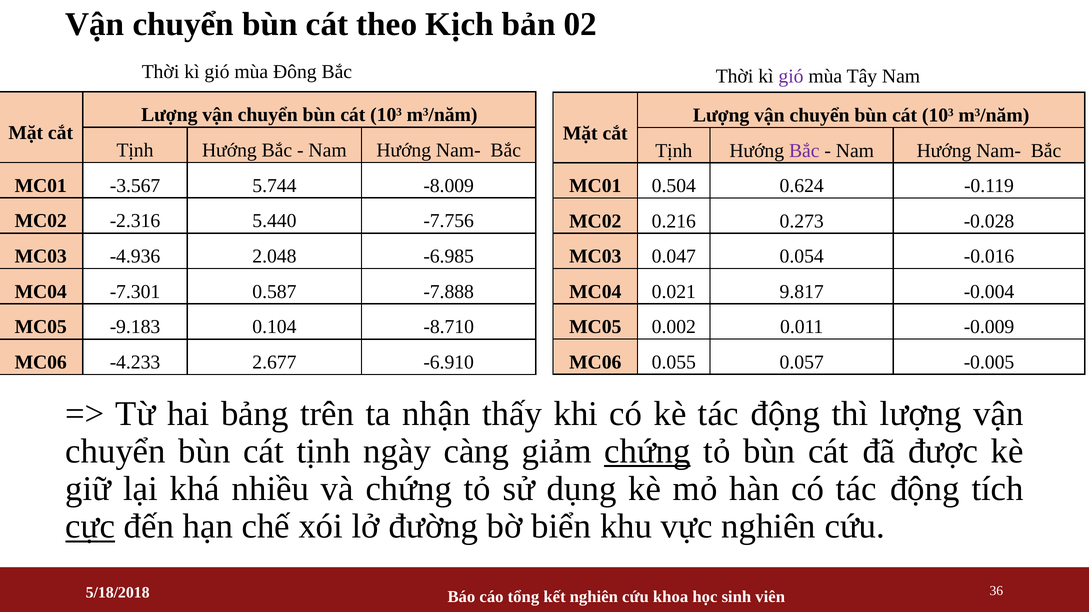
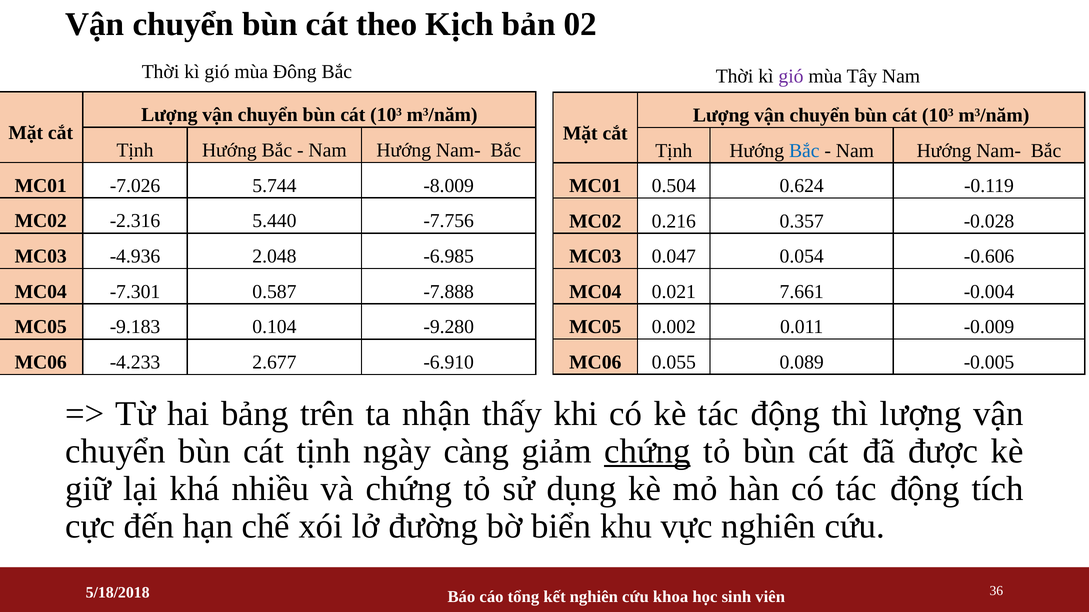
Bắc at (804, 151) colour: purple -> blue
-3.567: -3.567 -> -7.026
0.273: 0.273 -> 0.357
-0.016: -0.016 -> -0.606
9.817: 9.817 -> 7.661
-8.710: -8.710 -> -9.280
0.057: 0.057 -> 0.089
cực underline: present -> none
